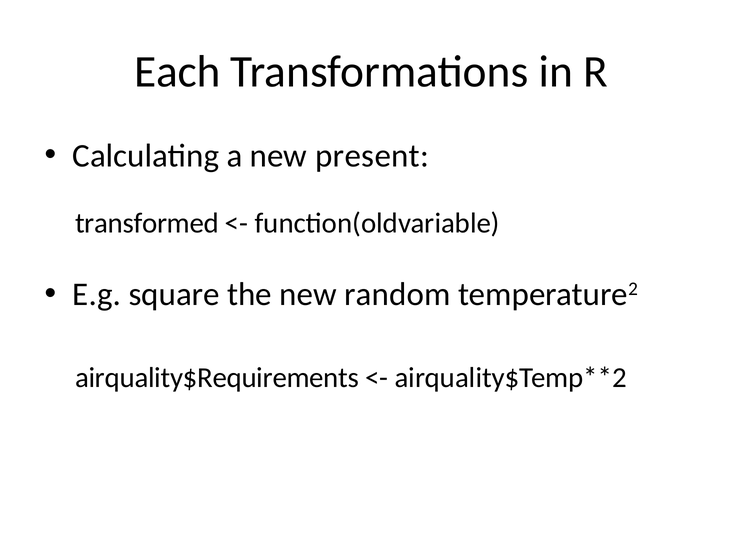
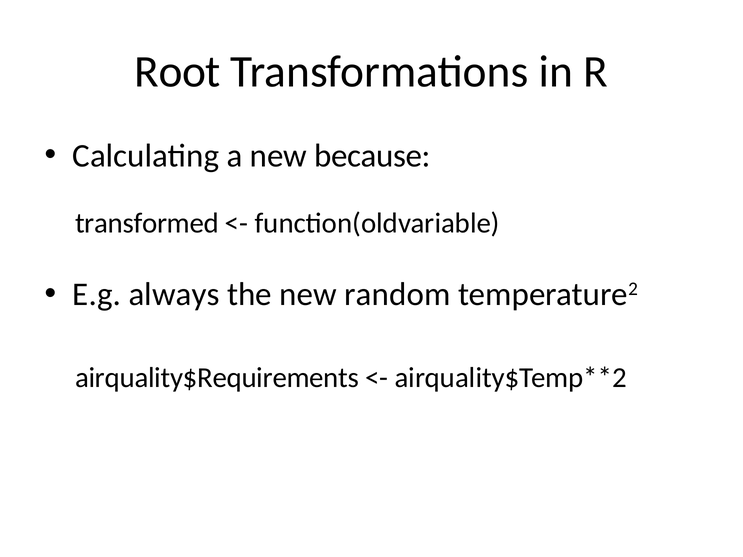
Each: Each -> Root
present: present -> because
square: square -> always
